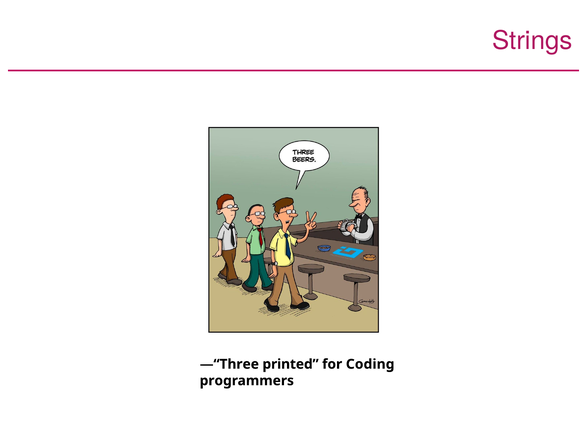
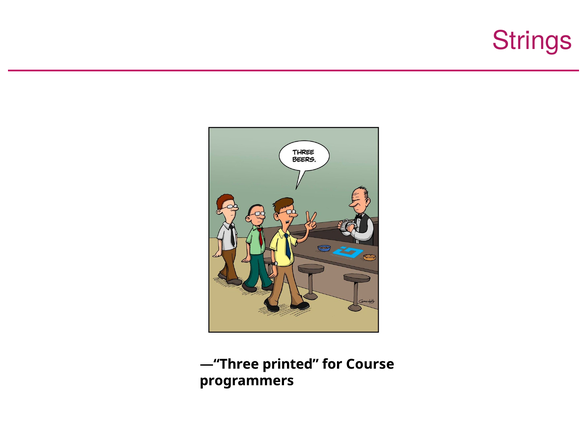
Coding: Coding -> Course
